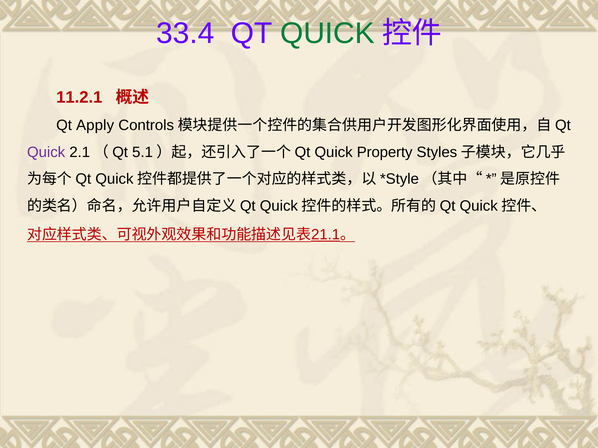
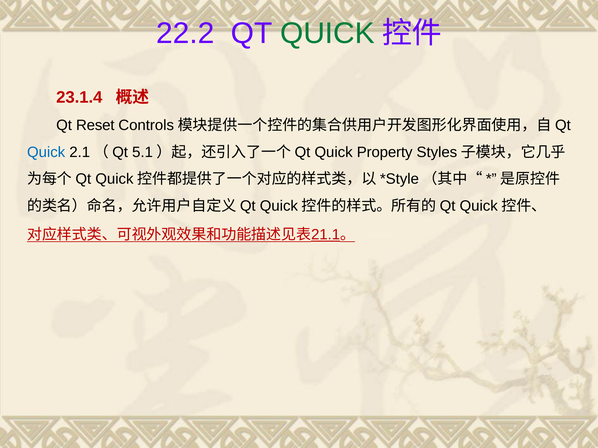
33.4: 33.4 -> 22.2
11.2.1: 11.2.1 -> 23.1.4
Apply: Apply -> Reset
Quick at (46, 152) colour: purple -> blue
